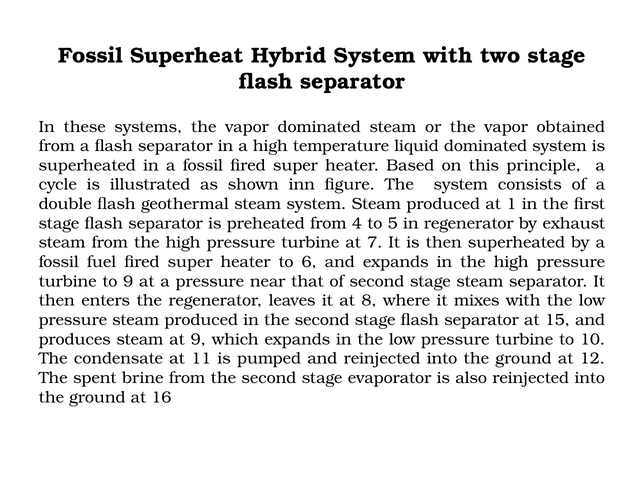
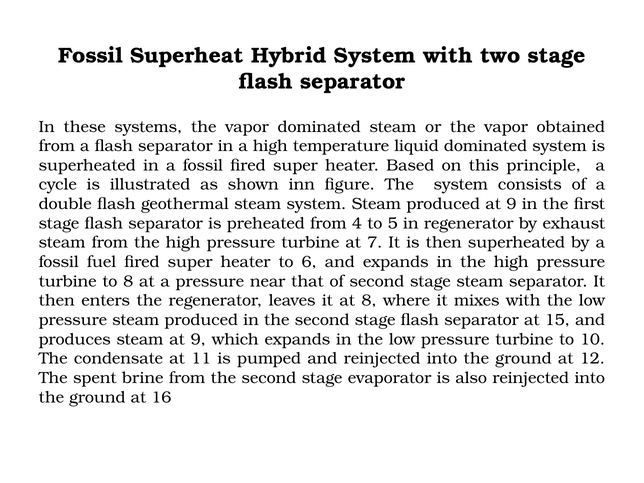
produced at 1: 1 -> 9
to 9: 9 -> 8
